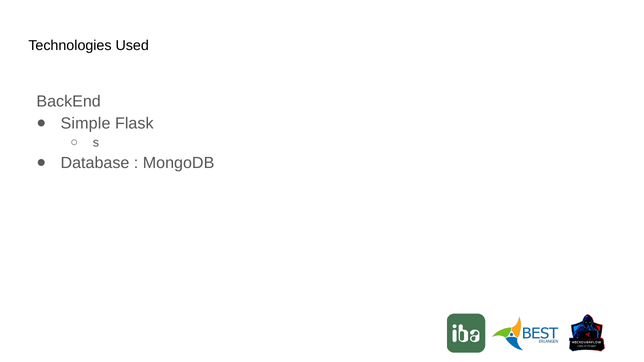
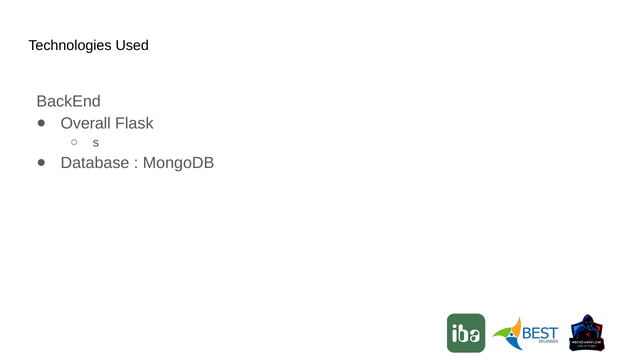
Simple: Simple -> Overall
